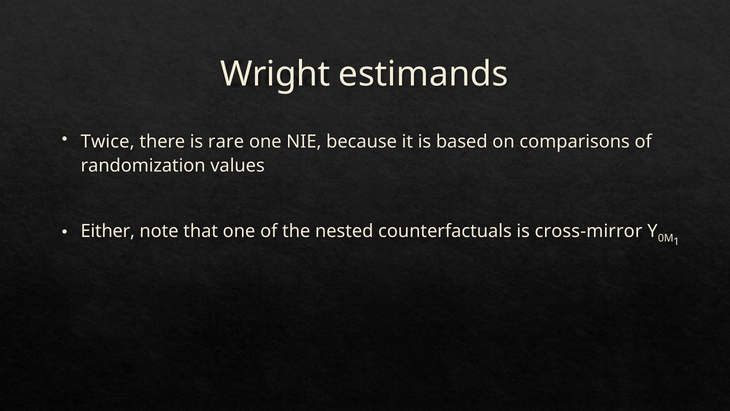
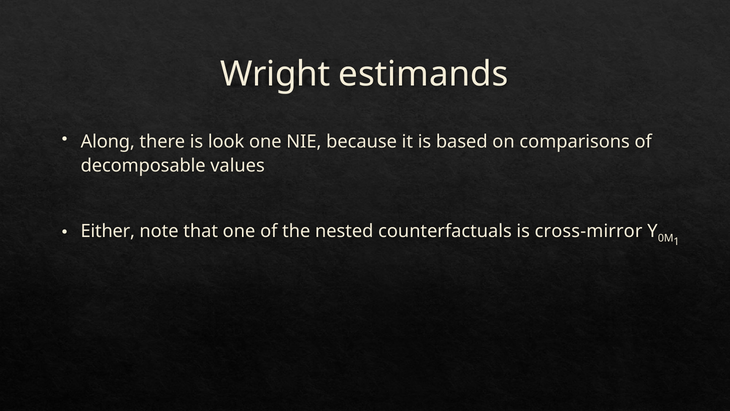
Twice: Twice -> Along
rare: rare -> look
randomization: randomization -> decomposable
